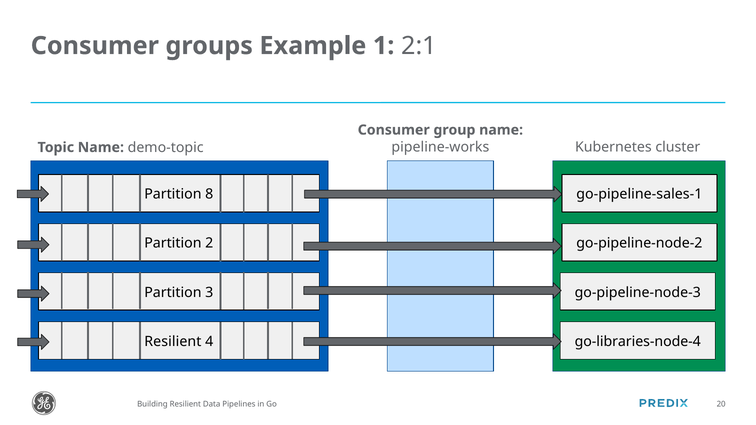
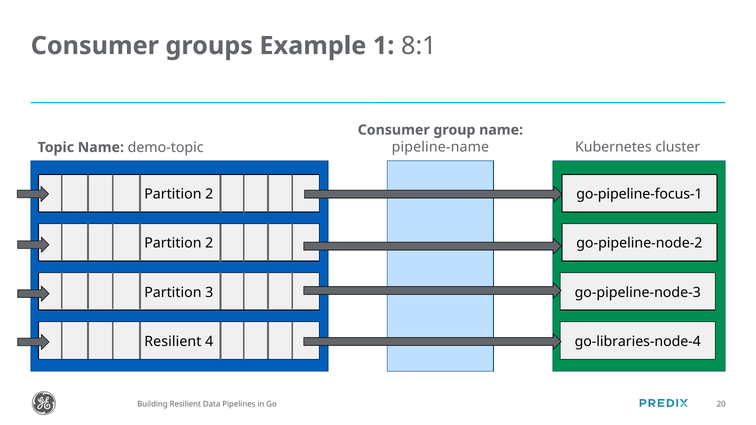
2:1: 2:1 -> 8:1
pipeline-works: pipeline-works -> pipeline-name
8 at (209, 194): 8 -> 2
go-pipeline-sales-1: go-pipeline-sales-1 -> go-pipeline-focus-1
